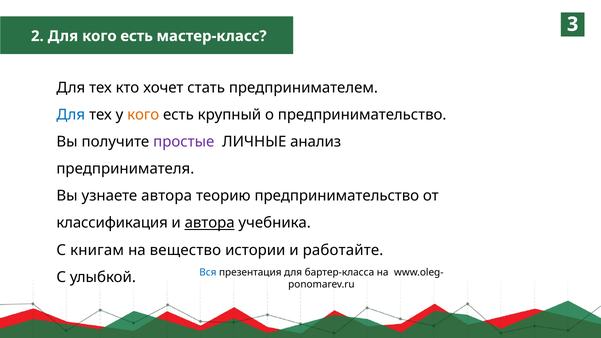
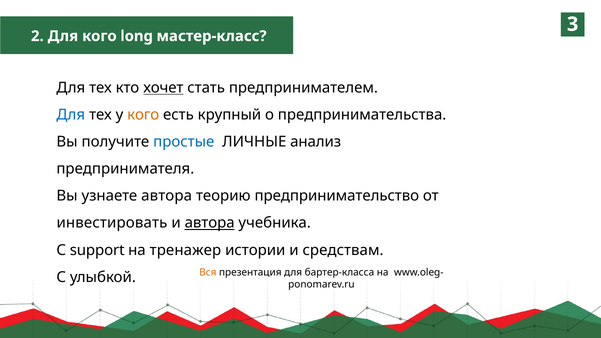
Для кого есть: есть -> long
хочет underline: none -> present
о предпринимательство: предпринимательство -> предпринимательства
простые colour: purple -> blue
классификация: классификация -> инвестировать
книгам: книгам -> support
вещество: вещество -> тренажер
работайте: работайте -> средствам
Вся colour: blue -> orange
